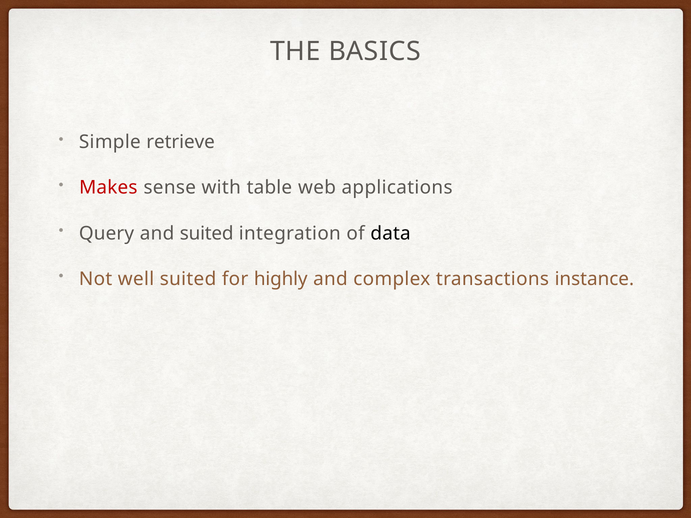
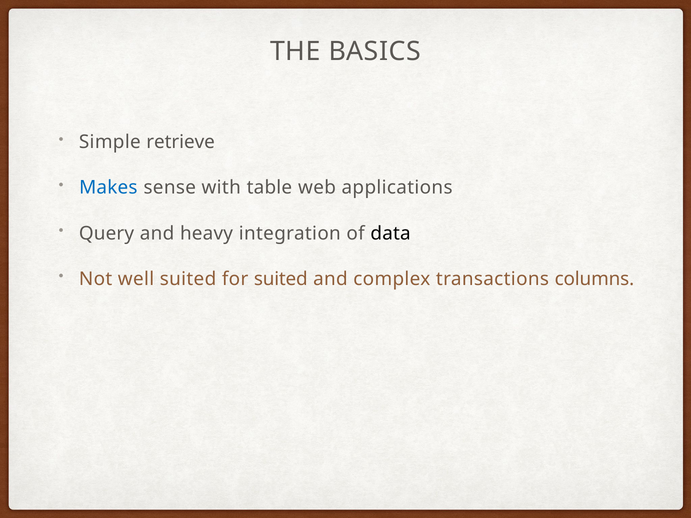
Makes colour: red -> blue
and suited: suited -> heavy
for highly: highly -> suited
instance: instance -> columns
